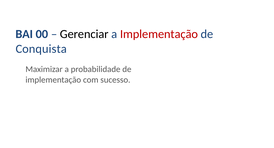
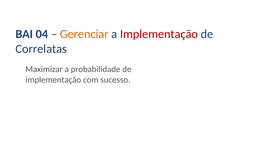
00: 00 -> 04
Gerenciar colour: black -> orange
Conquista: Conquista -> Correlatas
